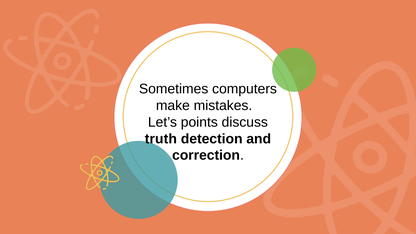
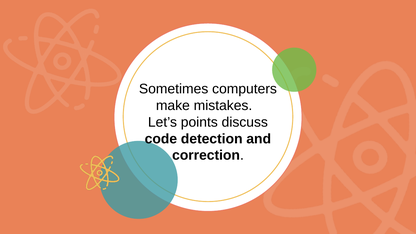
truth: truth -> code
